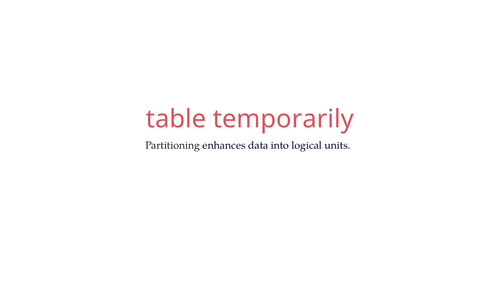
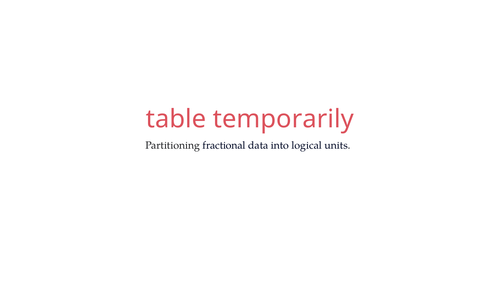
enhances: enhances -> fractional
